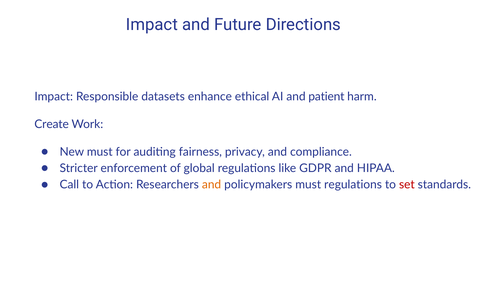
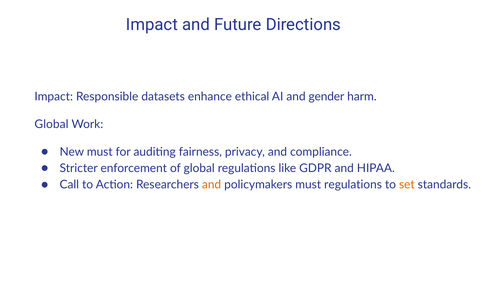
patient: patient -> gender
Create at (52, 124): Create -> Global
set colour: red -> orange
